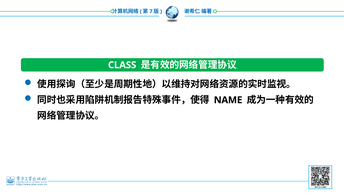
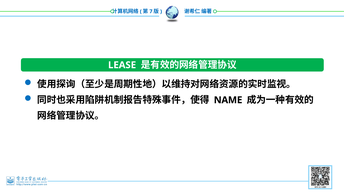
CLASS: CLASS -> LEASE
